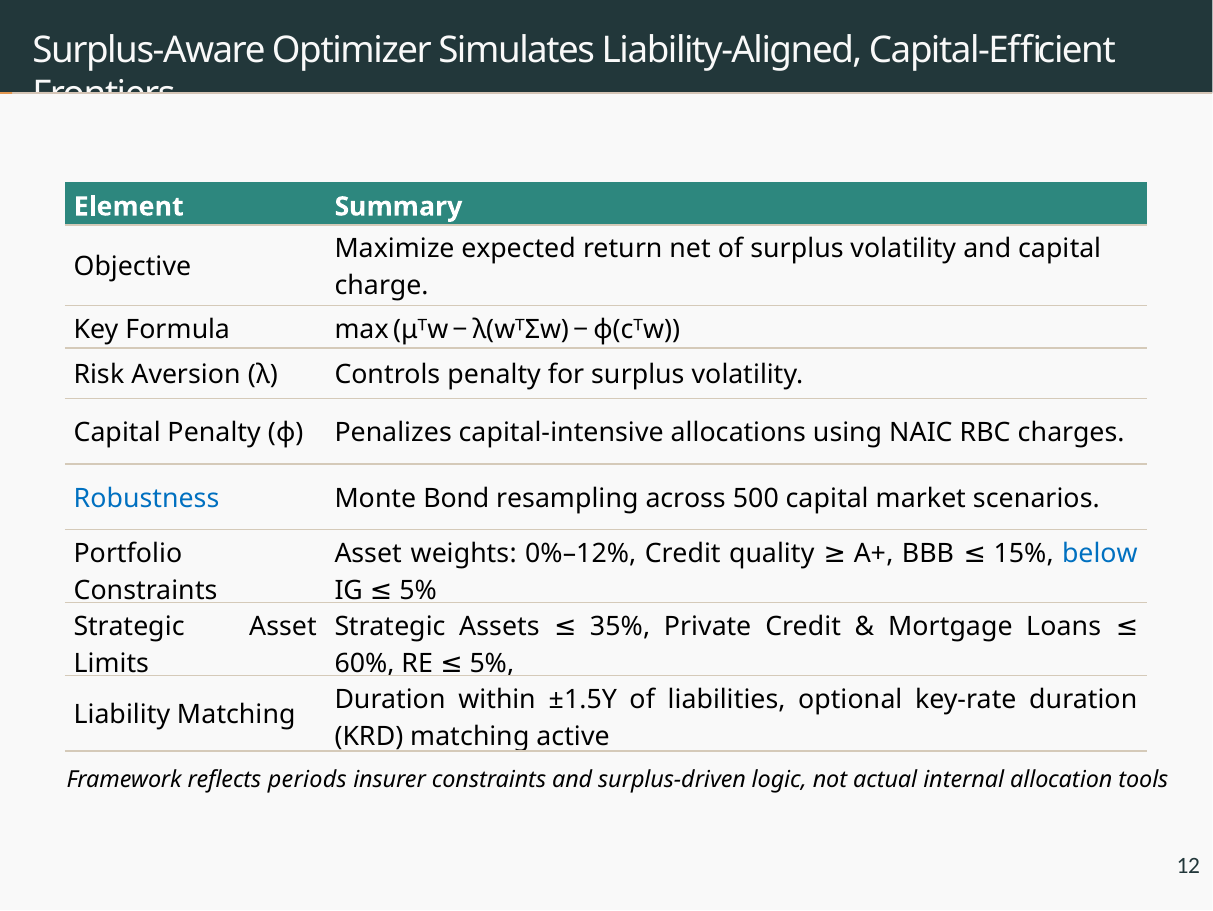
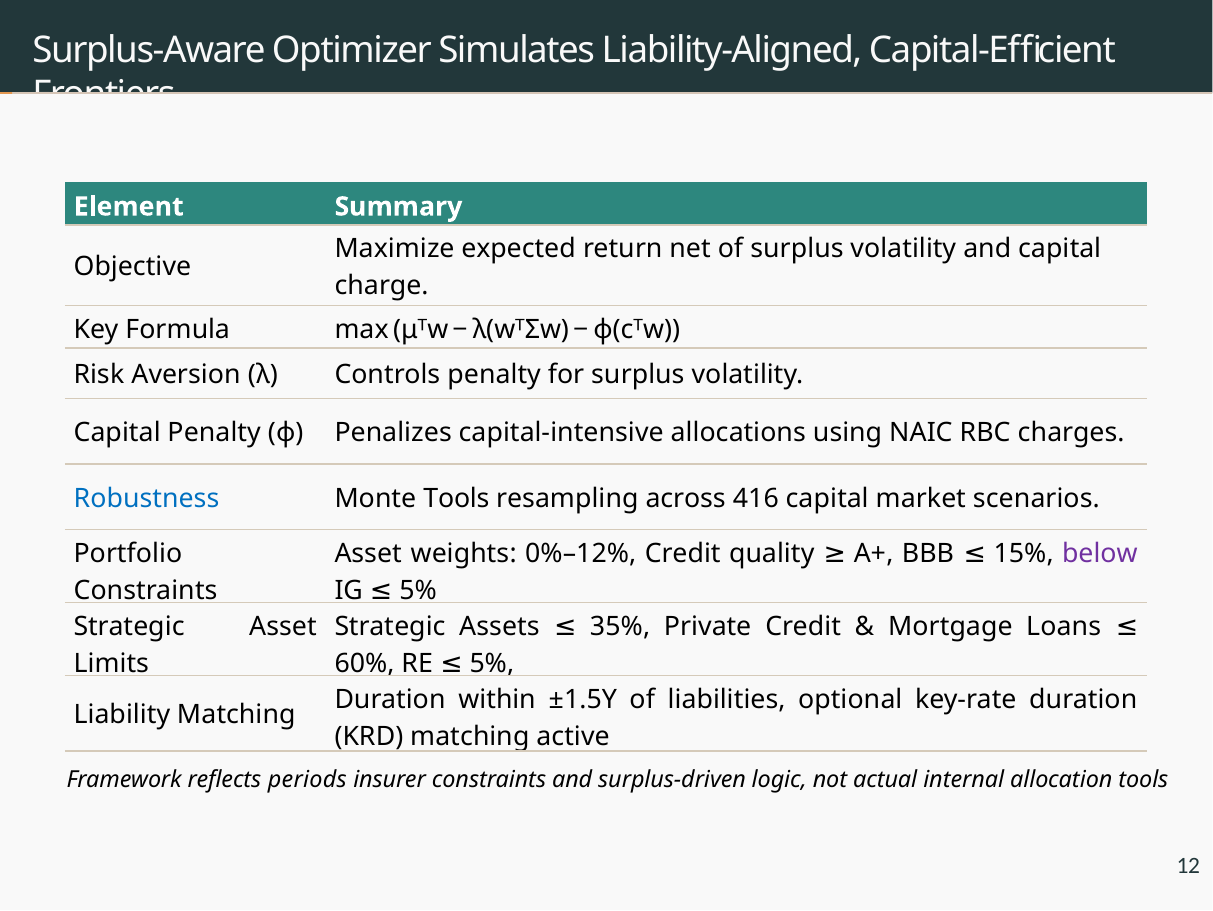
Monte Bond: Bond -> Tools
500: 500 -> 416
below colour: blue -> purple
